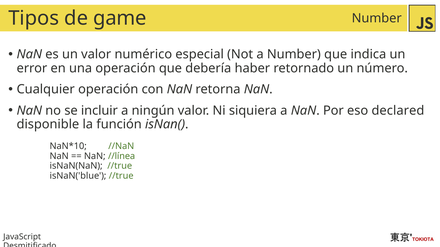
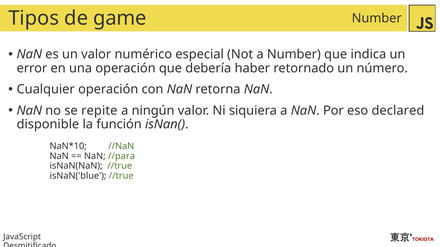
incluir: incluir -> repite
//línea: //línea -> //para
